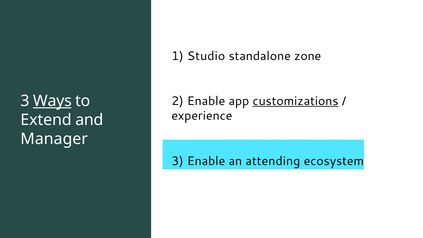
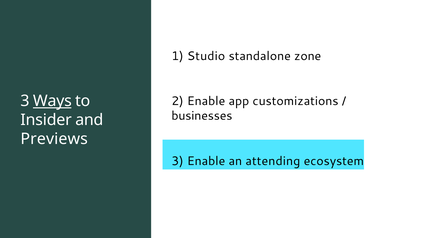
customizations underline: present -> none
experience: experience -> businesses
Extend: Extend -> Insider
Manager: Manager -> Previews
